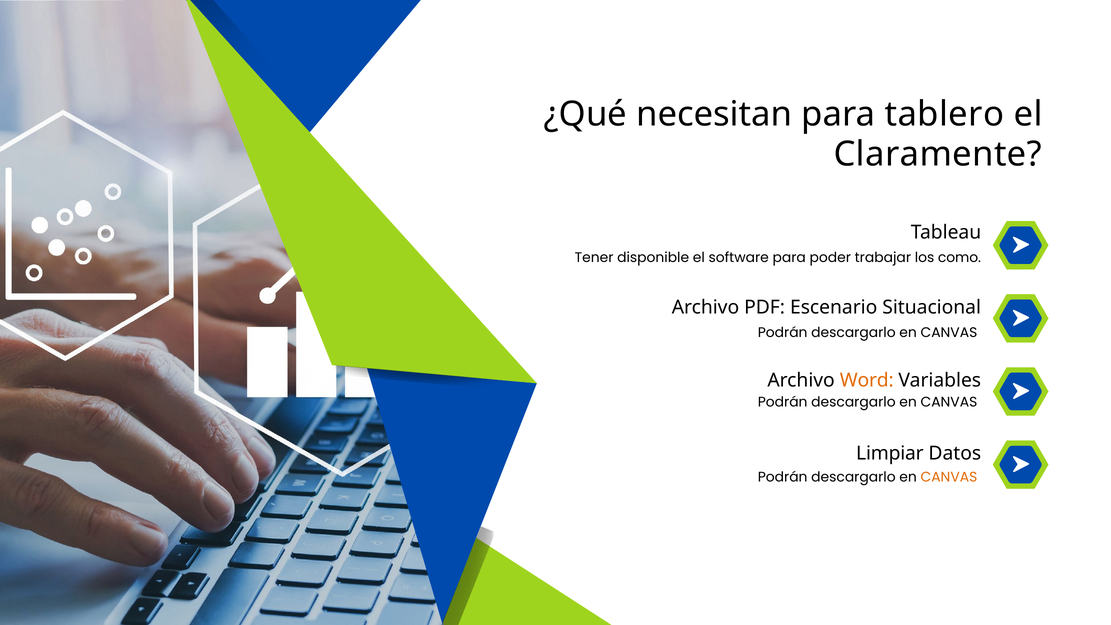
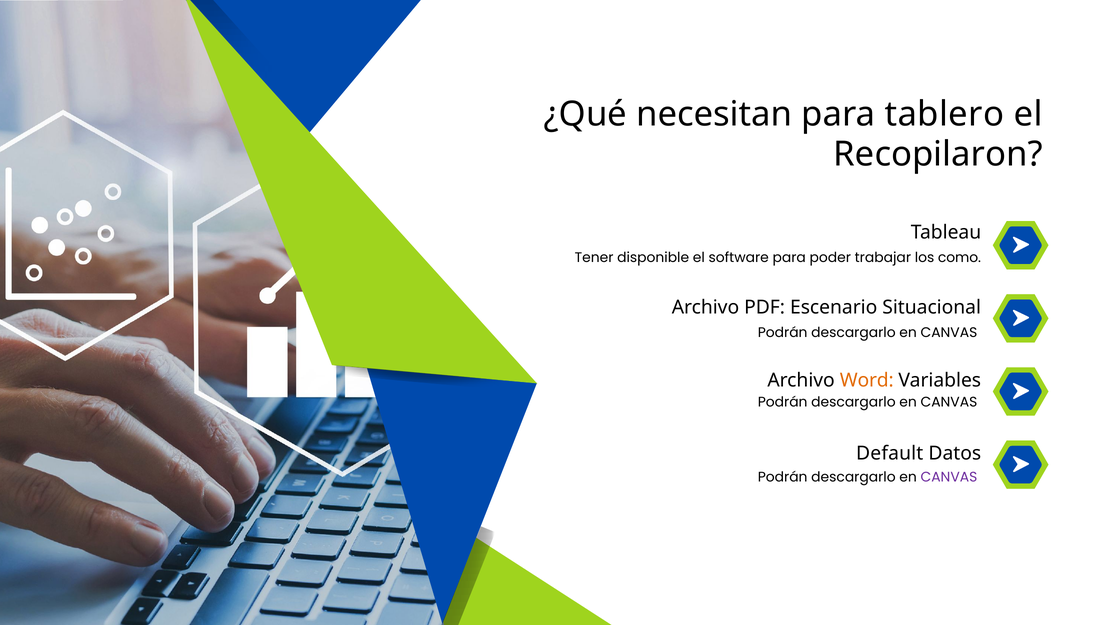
Claramente: Claramente -> Recopilaron
Limpiar: Limpiar -> Default
CANVAS at (949, 477) colour: orange -> purple
